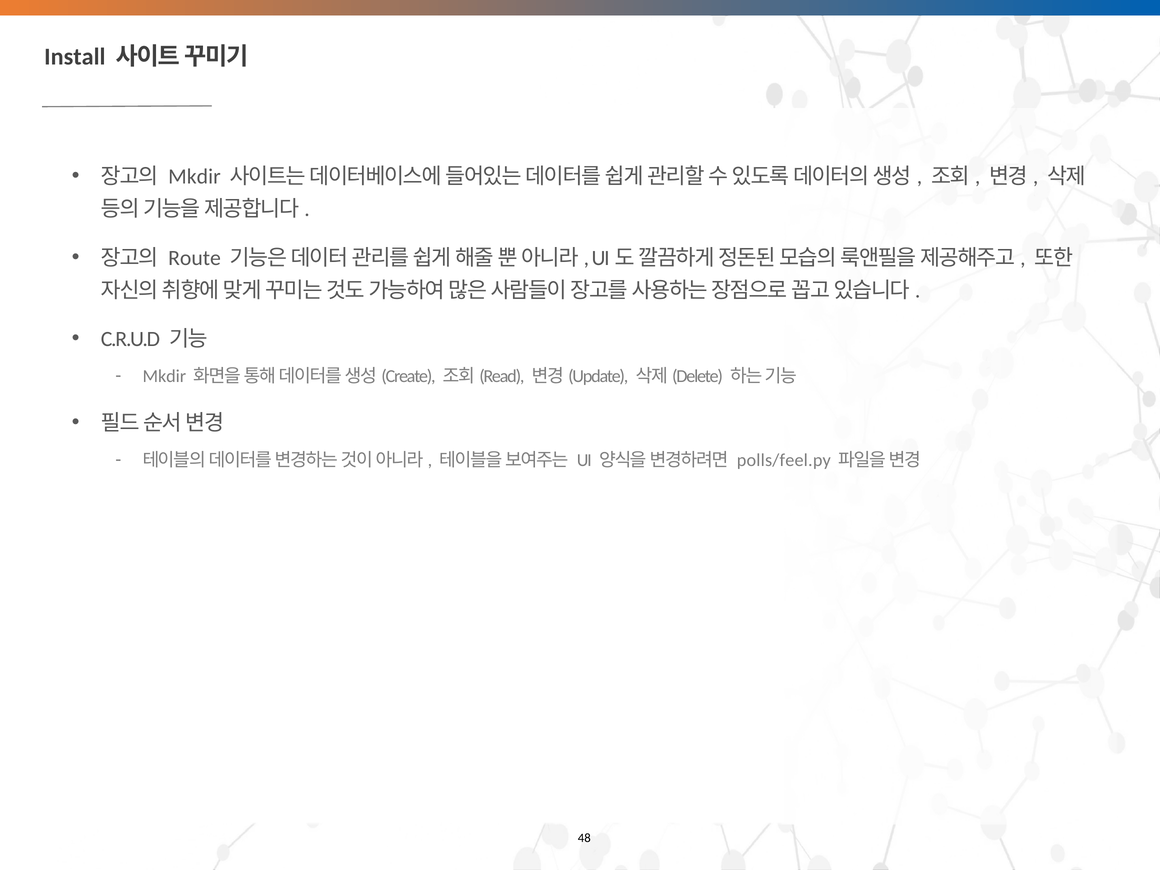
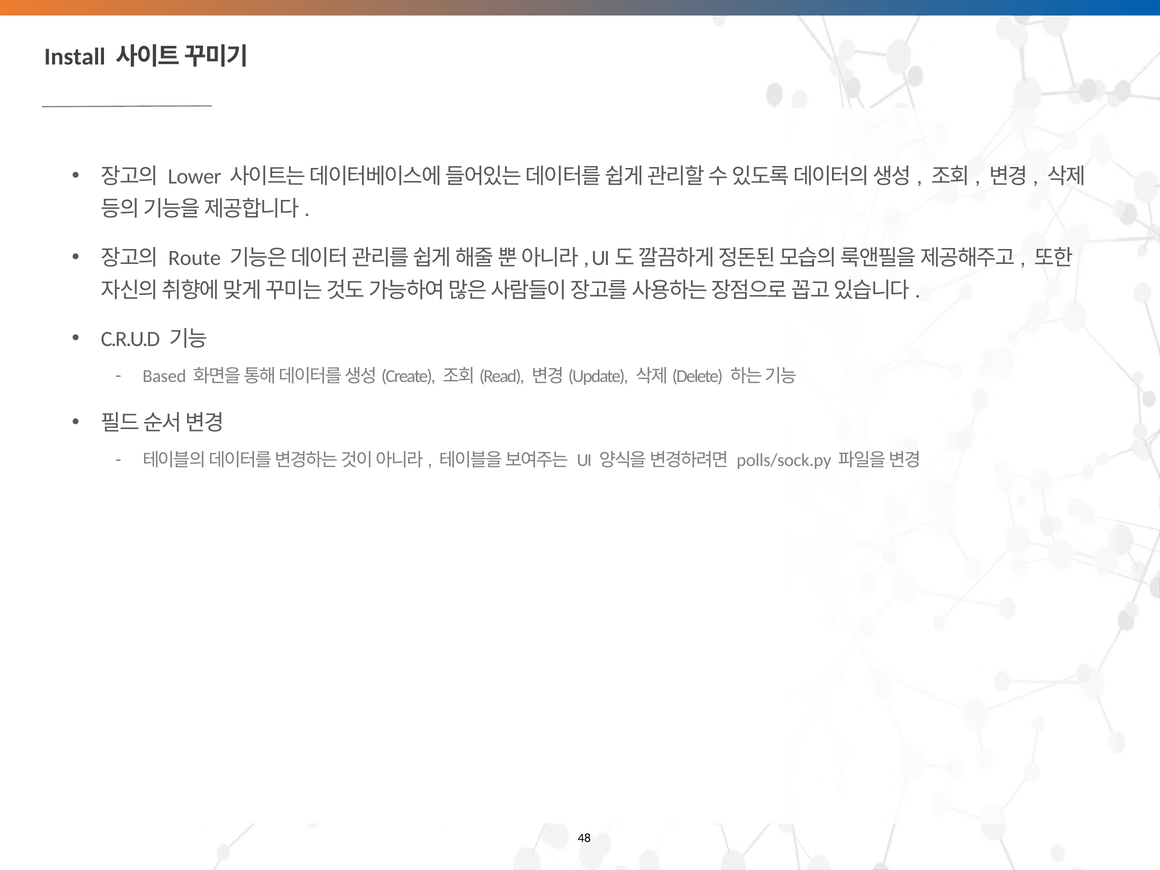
Mkdir at (194, 177): Mkdir -> Lower
Mkdir at (164, 376): Mkdir -> Based
polls/feel.py: polls/feel.py -> polls/sock.py
